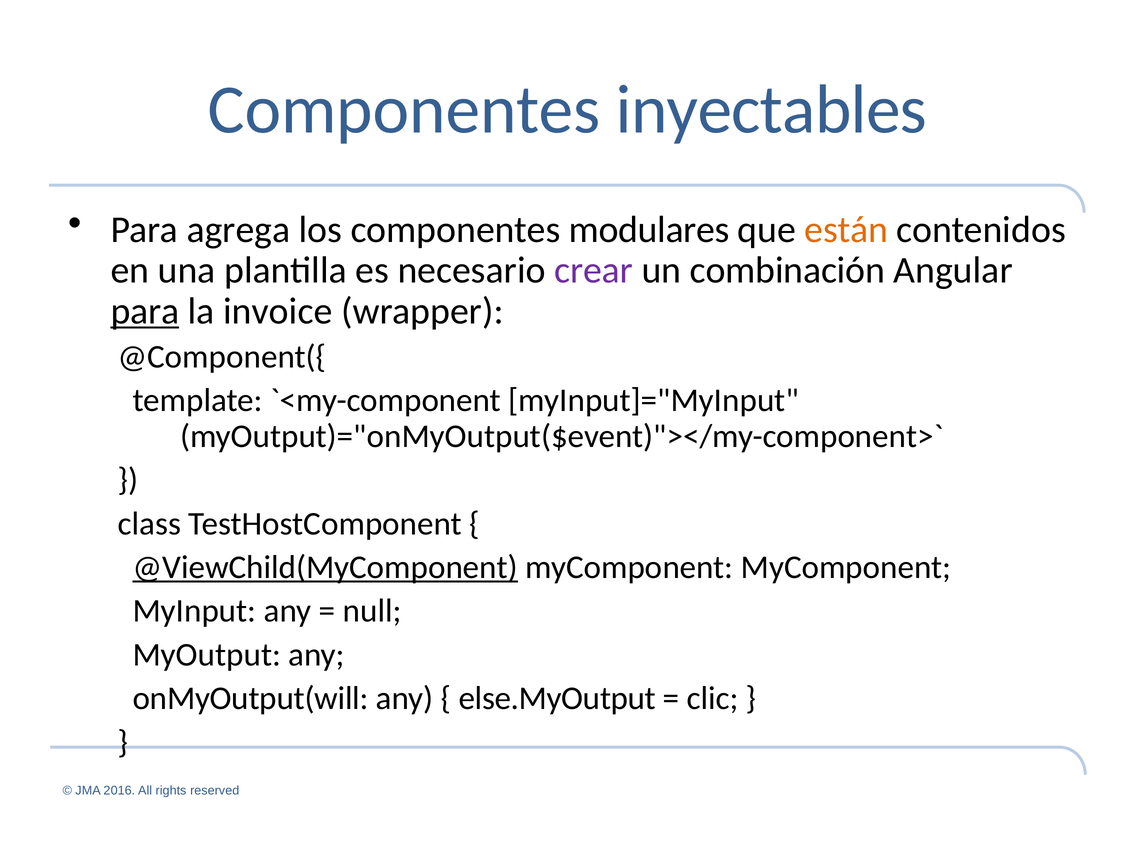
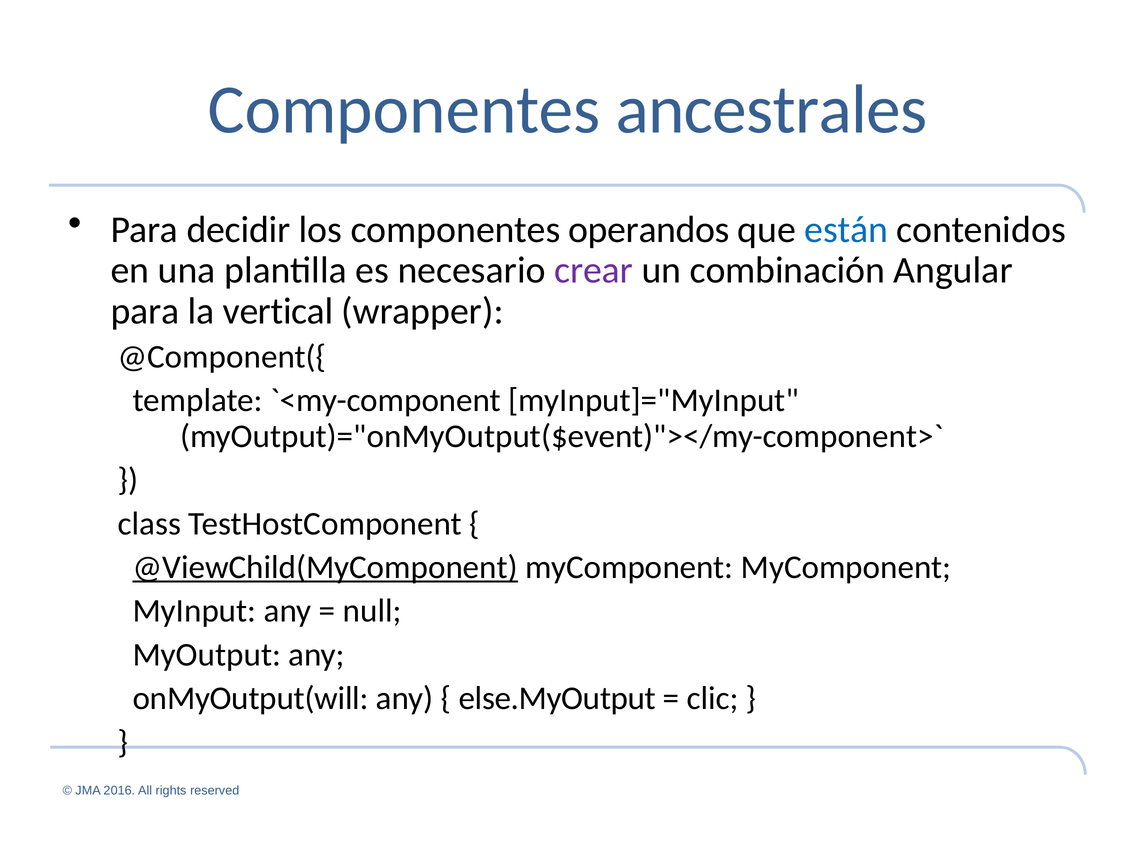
inyectables: inyectables -> ancestrales
agrega: agrega -> decidir
modulares: modulares -> operandos
están colour: orange -> blue
para at (145, 311) underline: present -> none
invoice: invoice -> vertical
